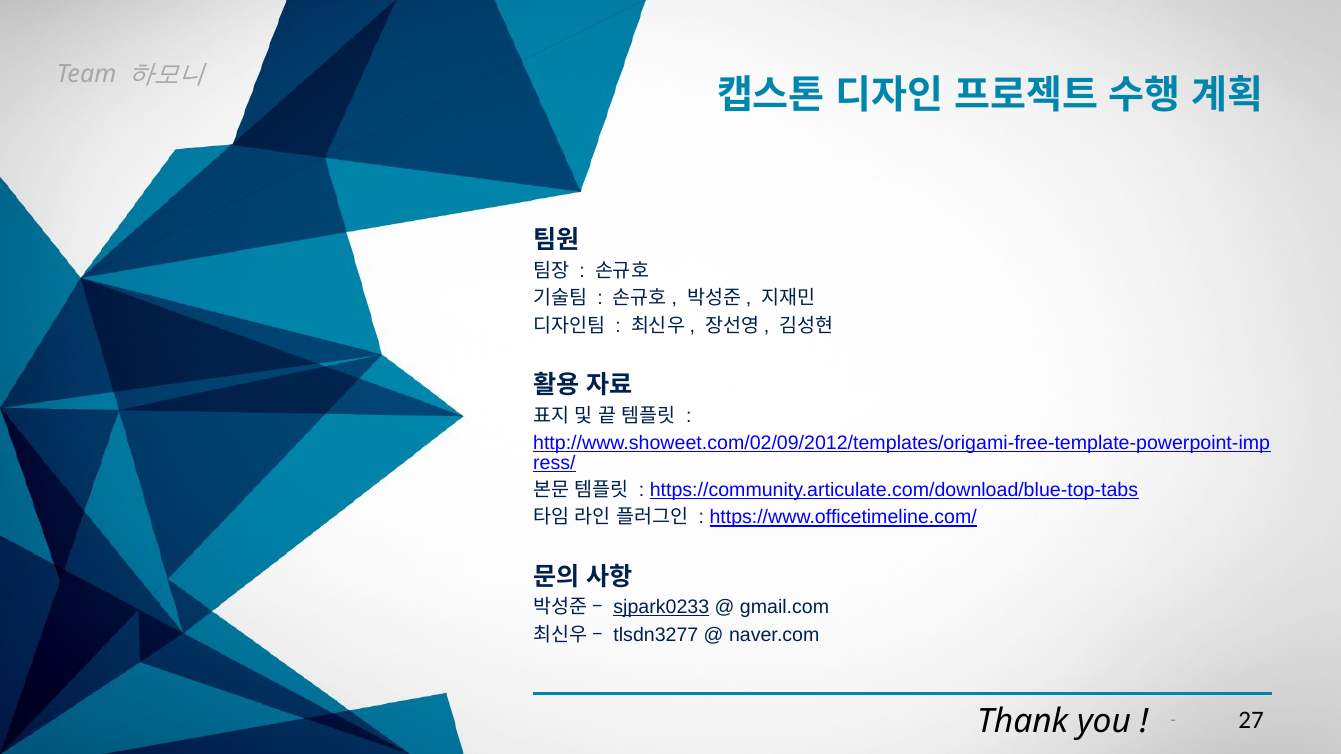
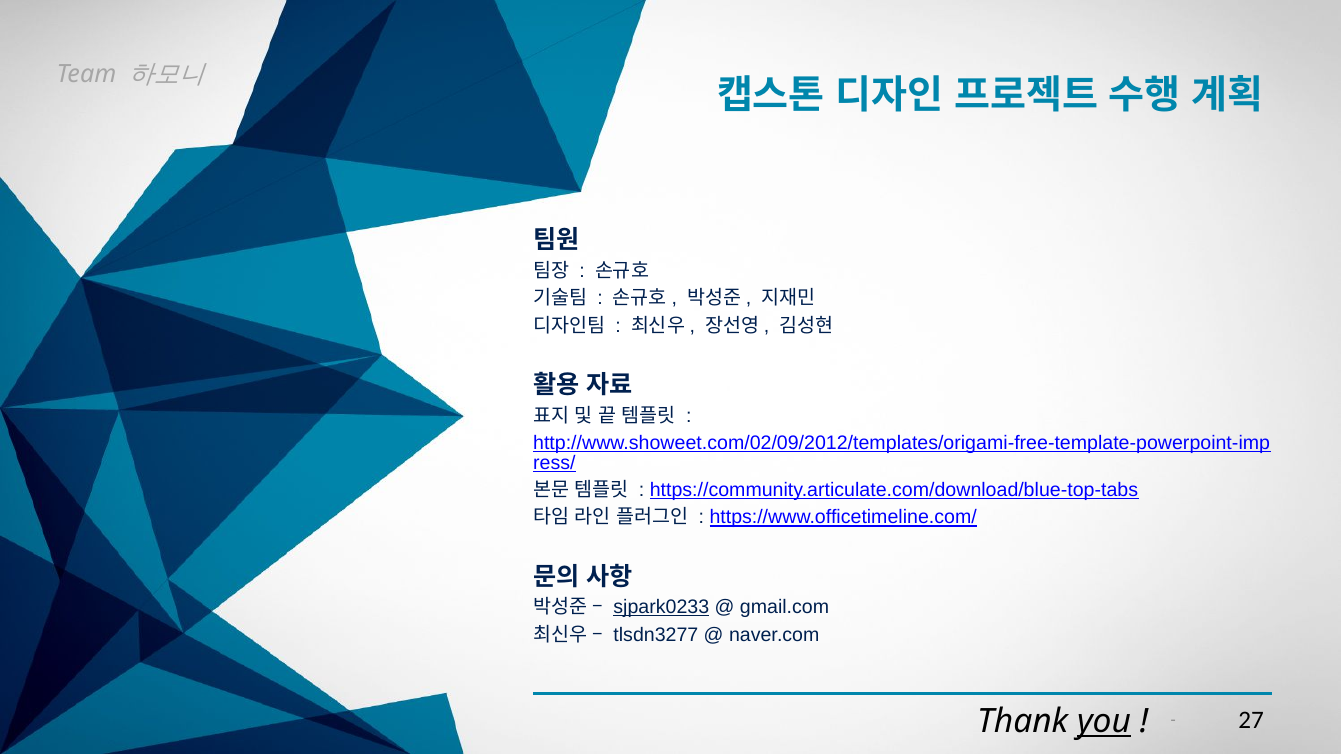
you underline: none -> present
